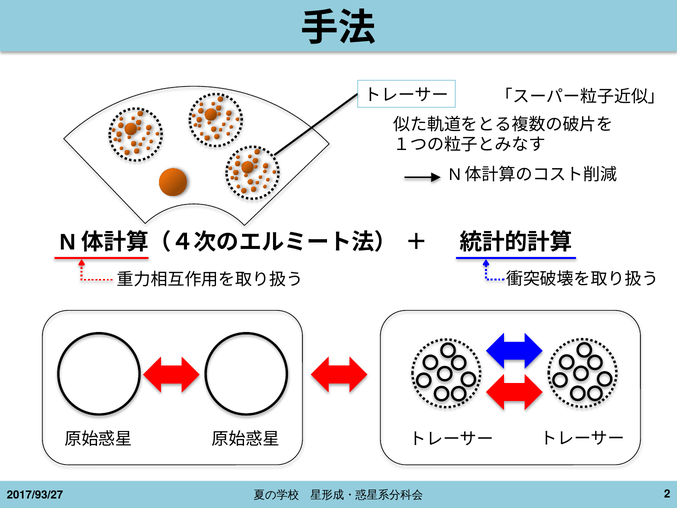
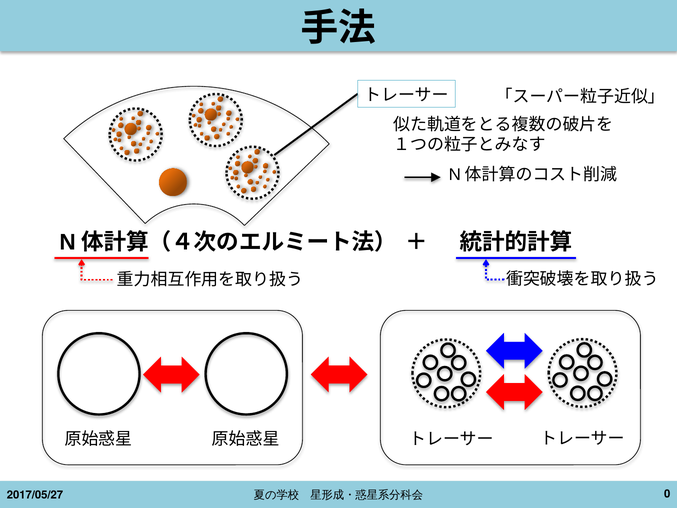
2: 2 -> 0
2017/93/27: 2017/93/27 -> 2017/05/27
